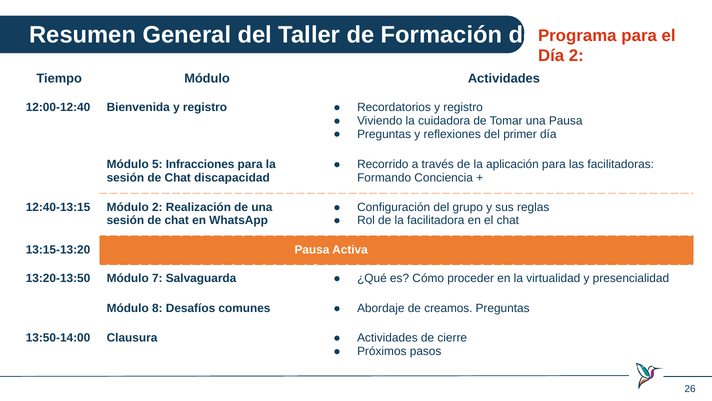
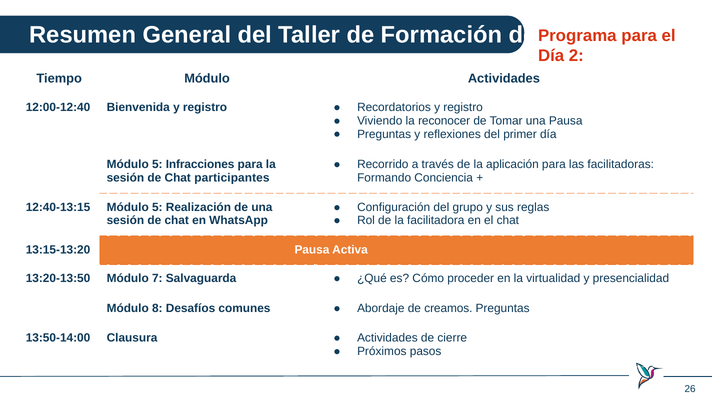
cuidadora: cuidadora -> reconocer
discapacidad: discapacidad -> participantes
12:40-13:15 Módulo 2: 2 -> 5
